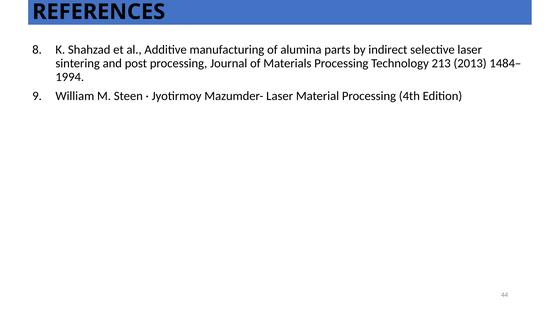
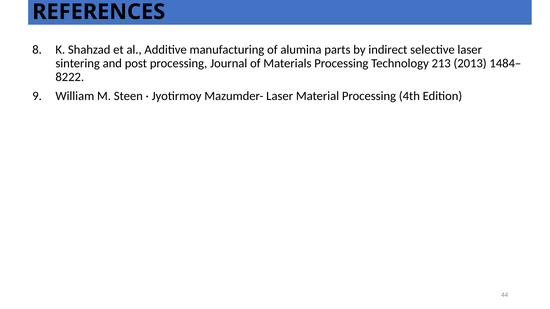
1994: 1994 -> 8222
